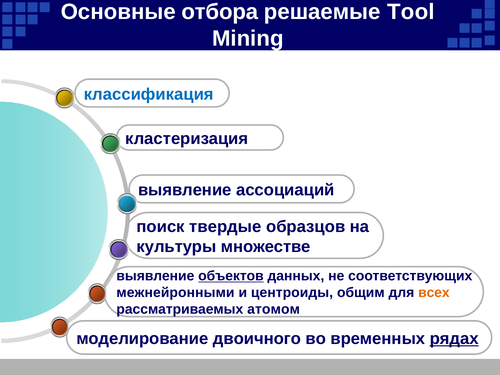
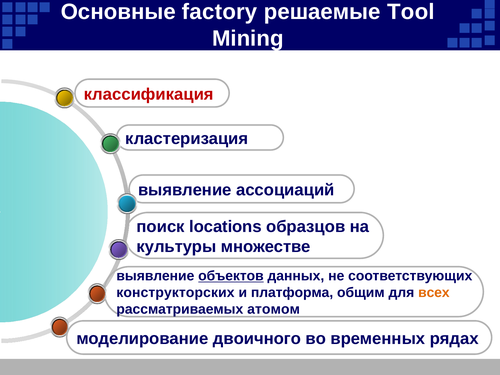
отбора: отбора -> factory
классификация colour: blue -> red
твердые: твердые -> locations
межнейронными: межнейронными -> конструкторских
центроиды: центроиды -> платформа
рядах underline: present -> none
